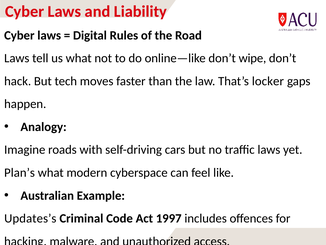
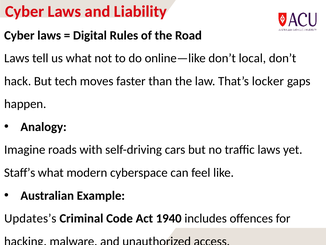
wipe: wipe -> local
Plan’s: Plan’s -> Staff’s
1997: 1997 -> 1940
